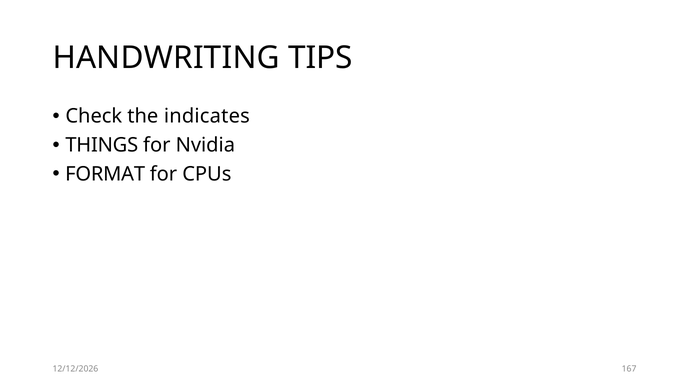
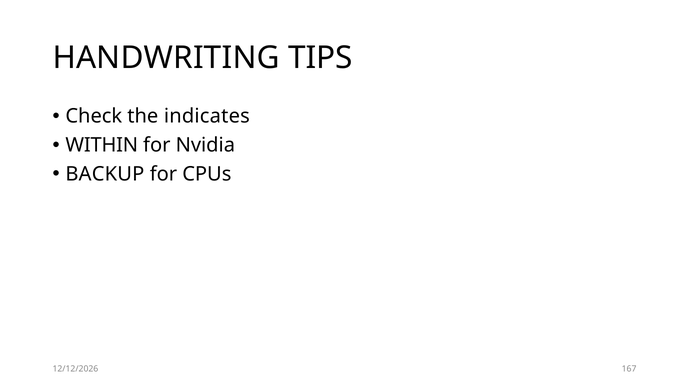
THINGS: THINGS -> WITHIN
FORMAT: FORMAT -> BACKUP
